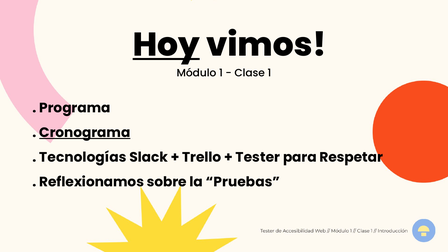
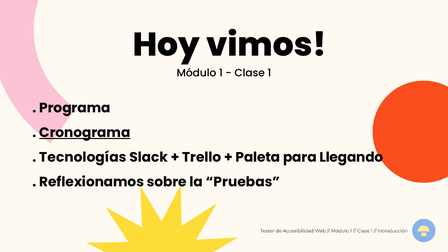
Hoy underline: present -> none
Tester: Tester -> Paleta
Respetar: Respetar -> Llegando
